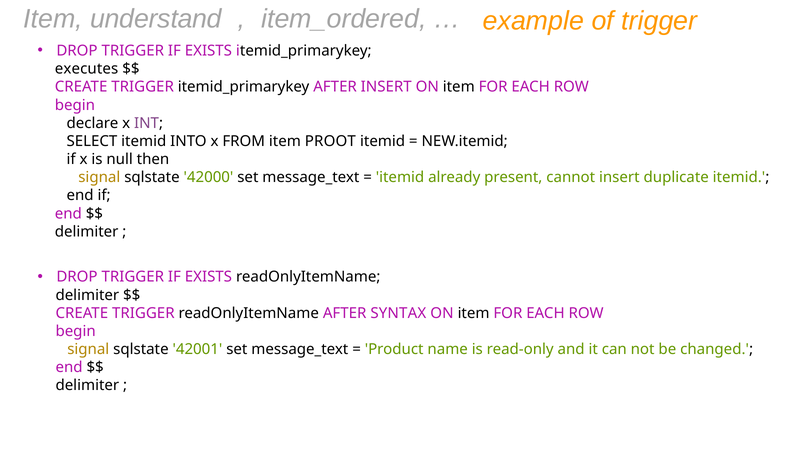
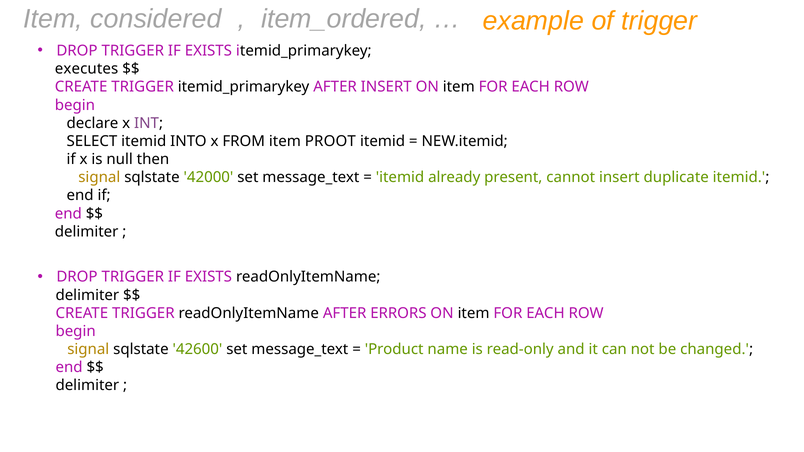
understand: understand -> considered
SYNTAX: SYNTAX -> ERRORS
42001: 42001 -> 42600
